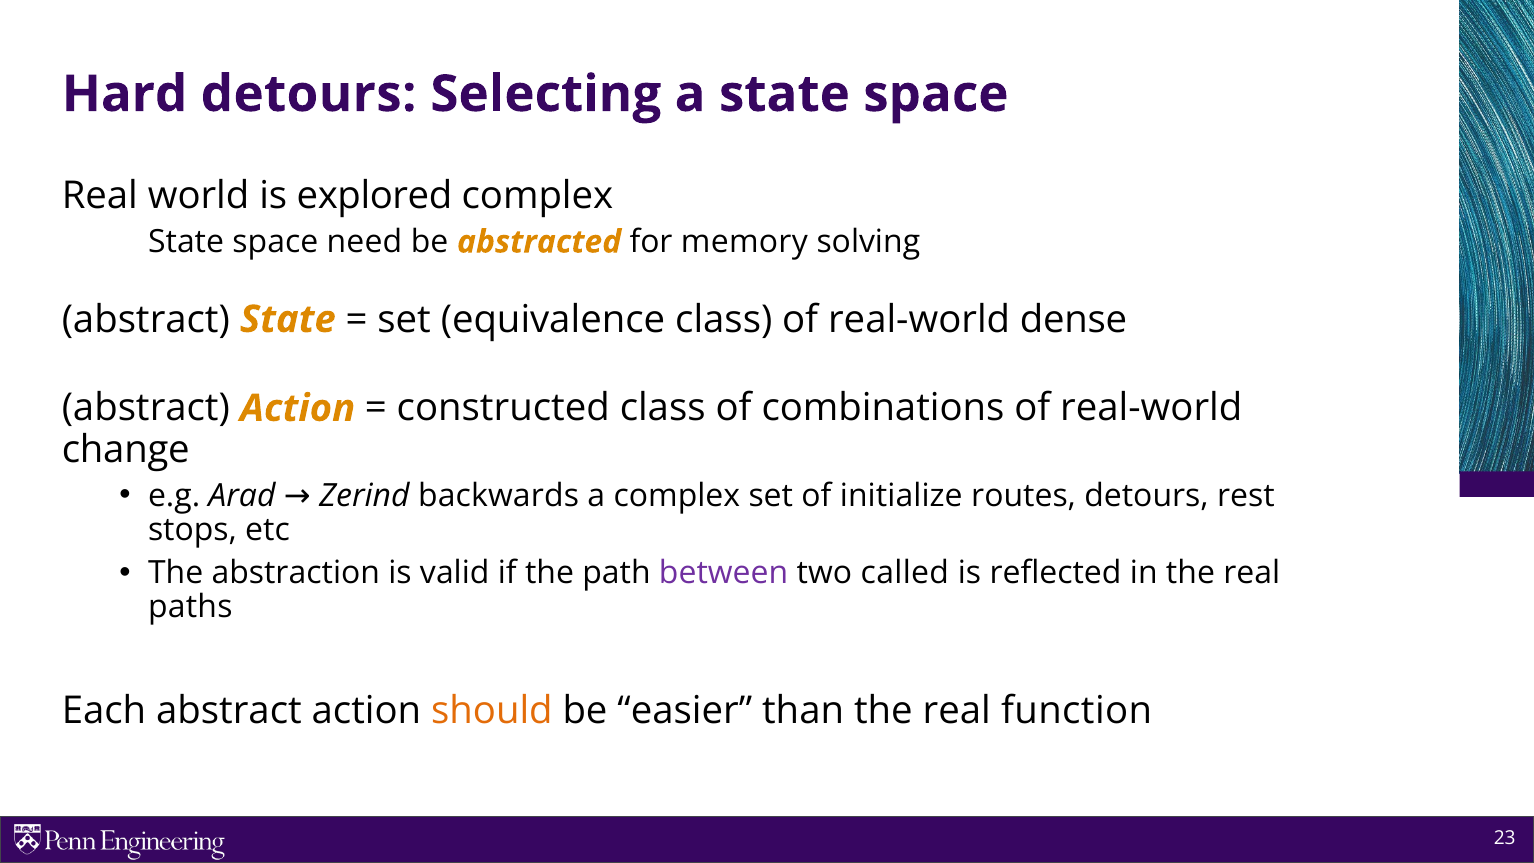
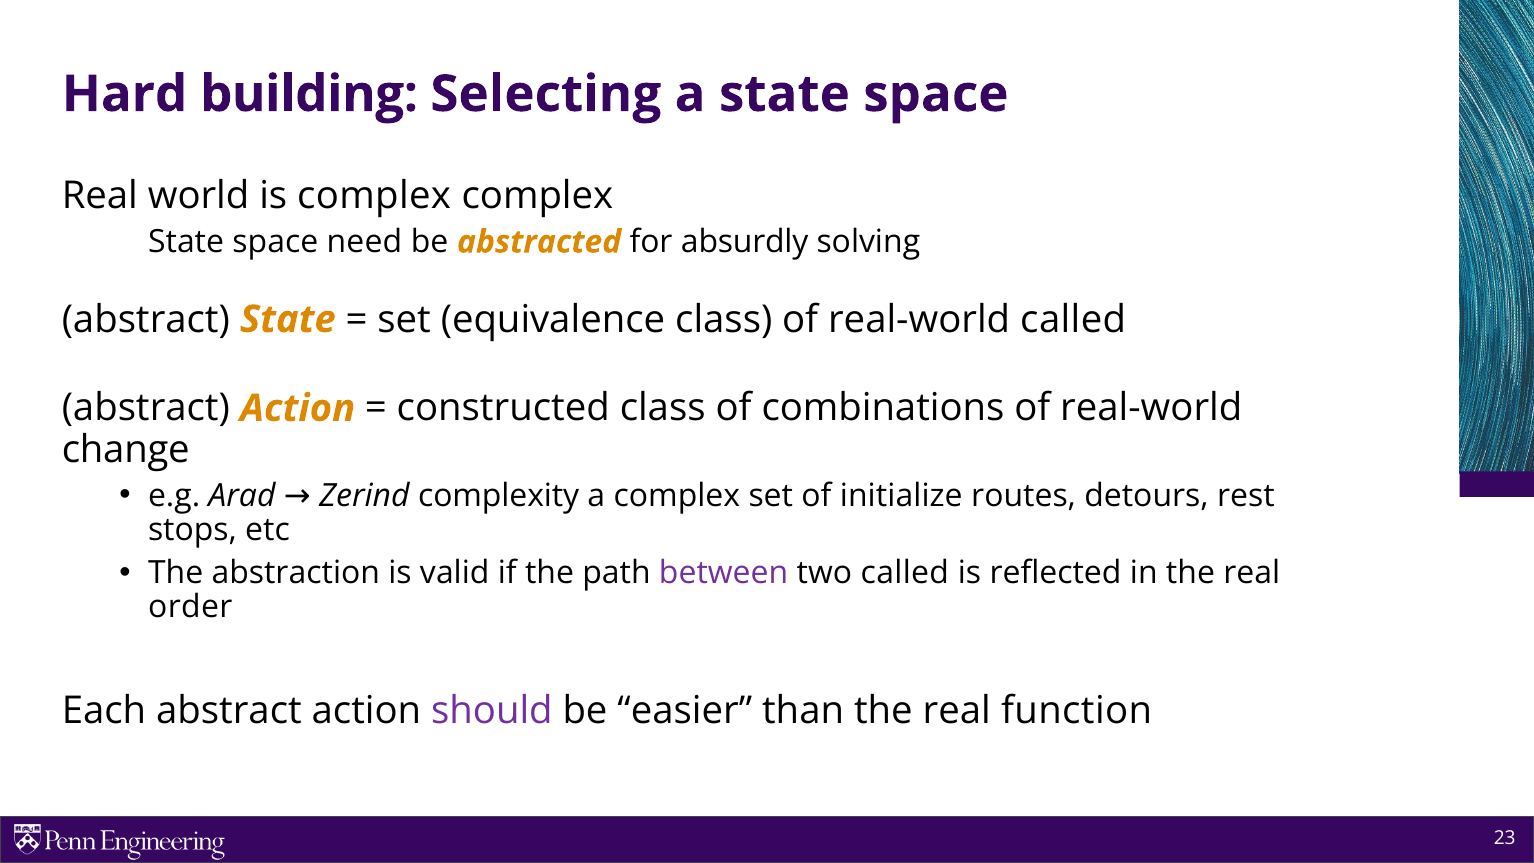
Hard detours: detours -> building
is explored: explored -> complex
memory: memory -> absurdly
real-world dense: dense -> called
backwards: backwards -> complexity
paths: paths -> order
should colour: orange -> purple
